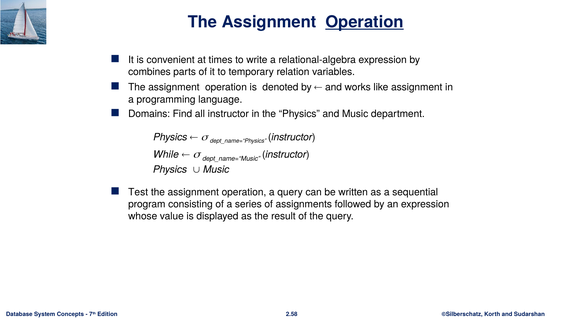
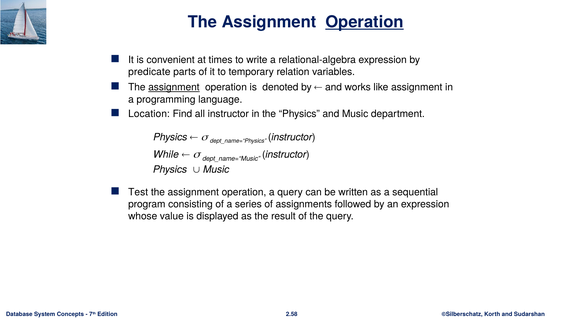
combines: combines -> predicate
assignment at (174, 87) underline: none -> present
Domains: Domains -> Location
